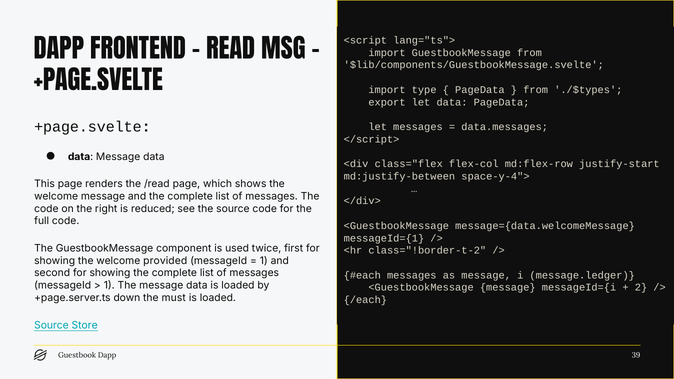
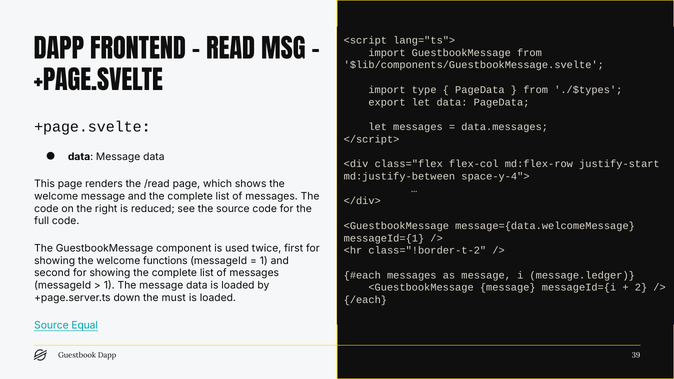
provided: provided -> functions
Store: Store -> Equal
